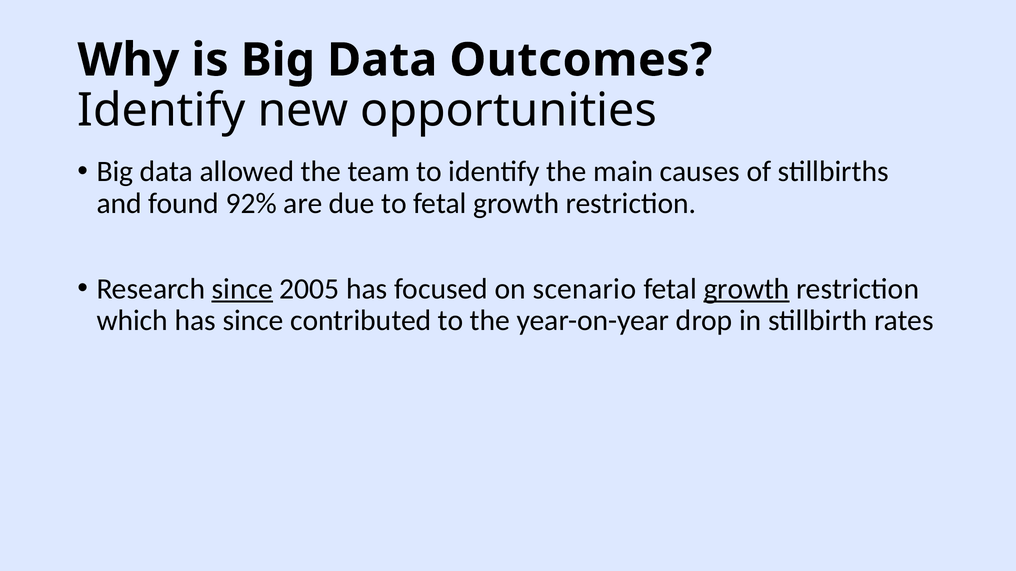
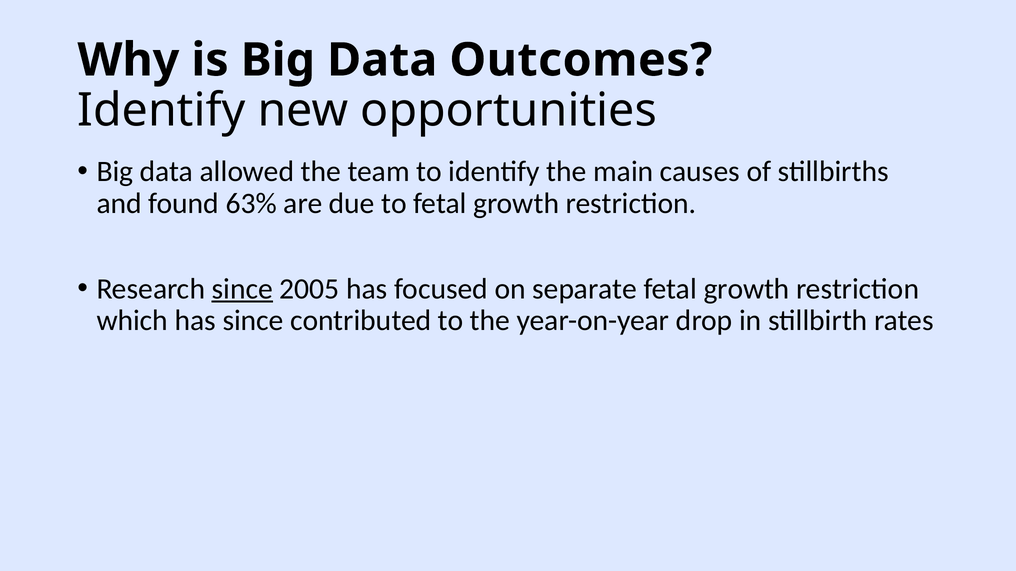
92%: 92% -> 63%
scenario: scenario -> separate
growth at (747, 289) underline: present -> none
